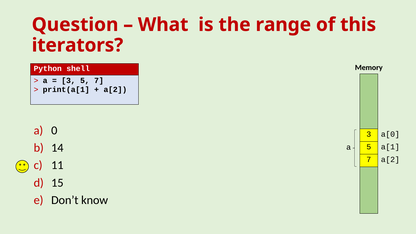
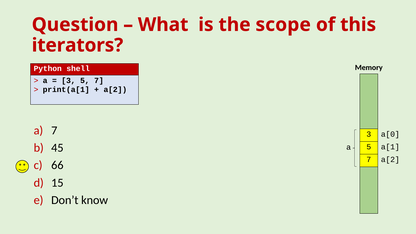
range: range -> scope
a 0: 0 -> 7
14: 14 -> 45
11: 11 -> 66
